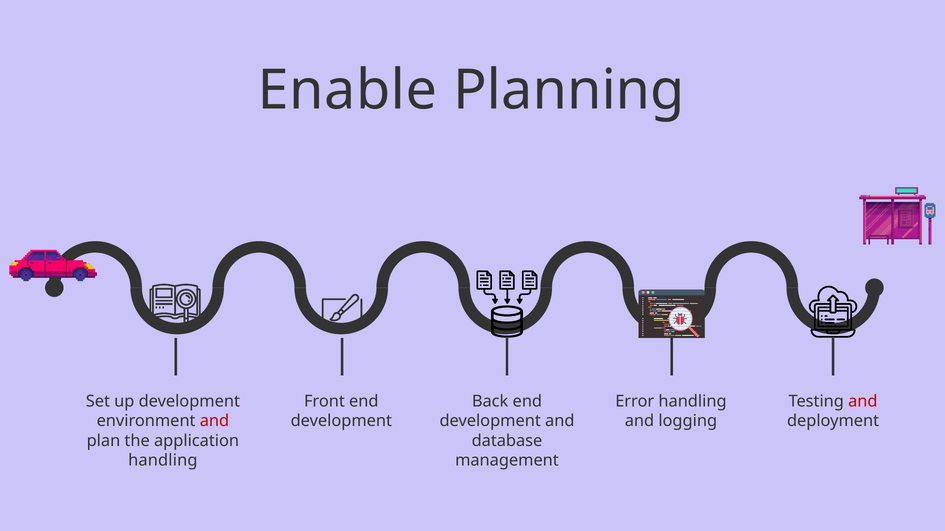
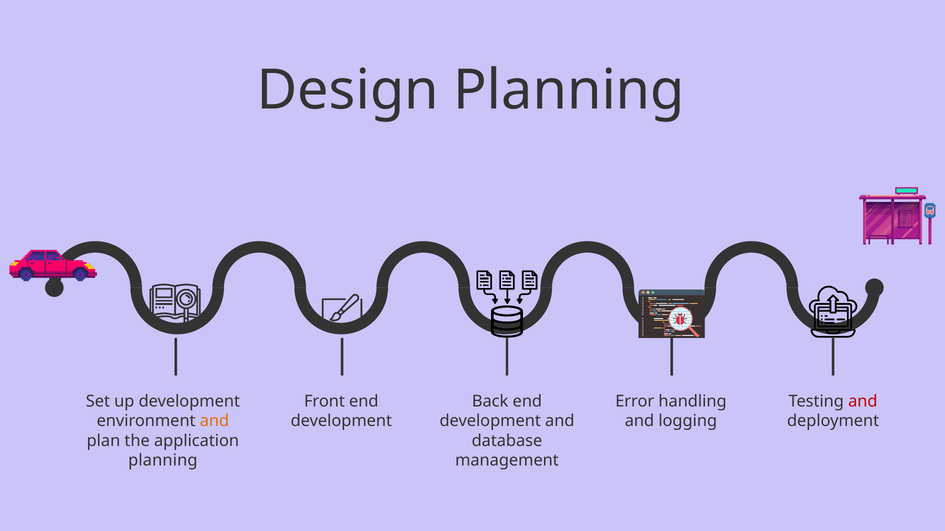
Enable: Enable -> Design
and at (214, 422) colour: red -> orange
handling at (163, 461): handling -> planning
